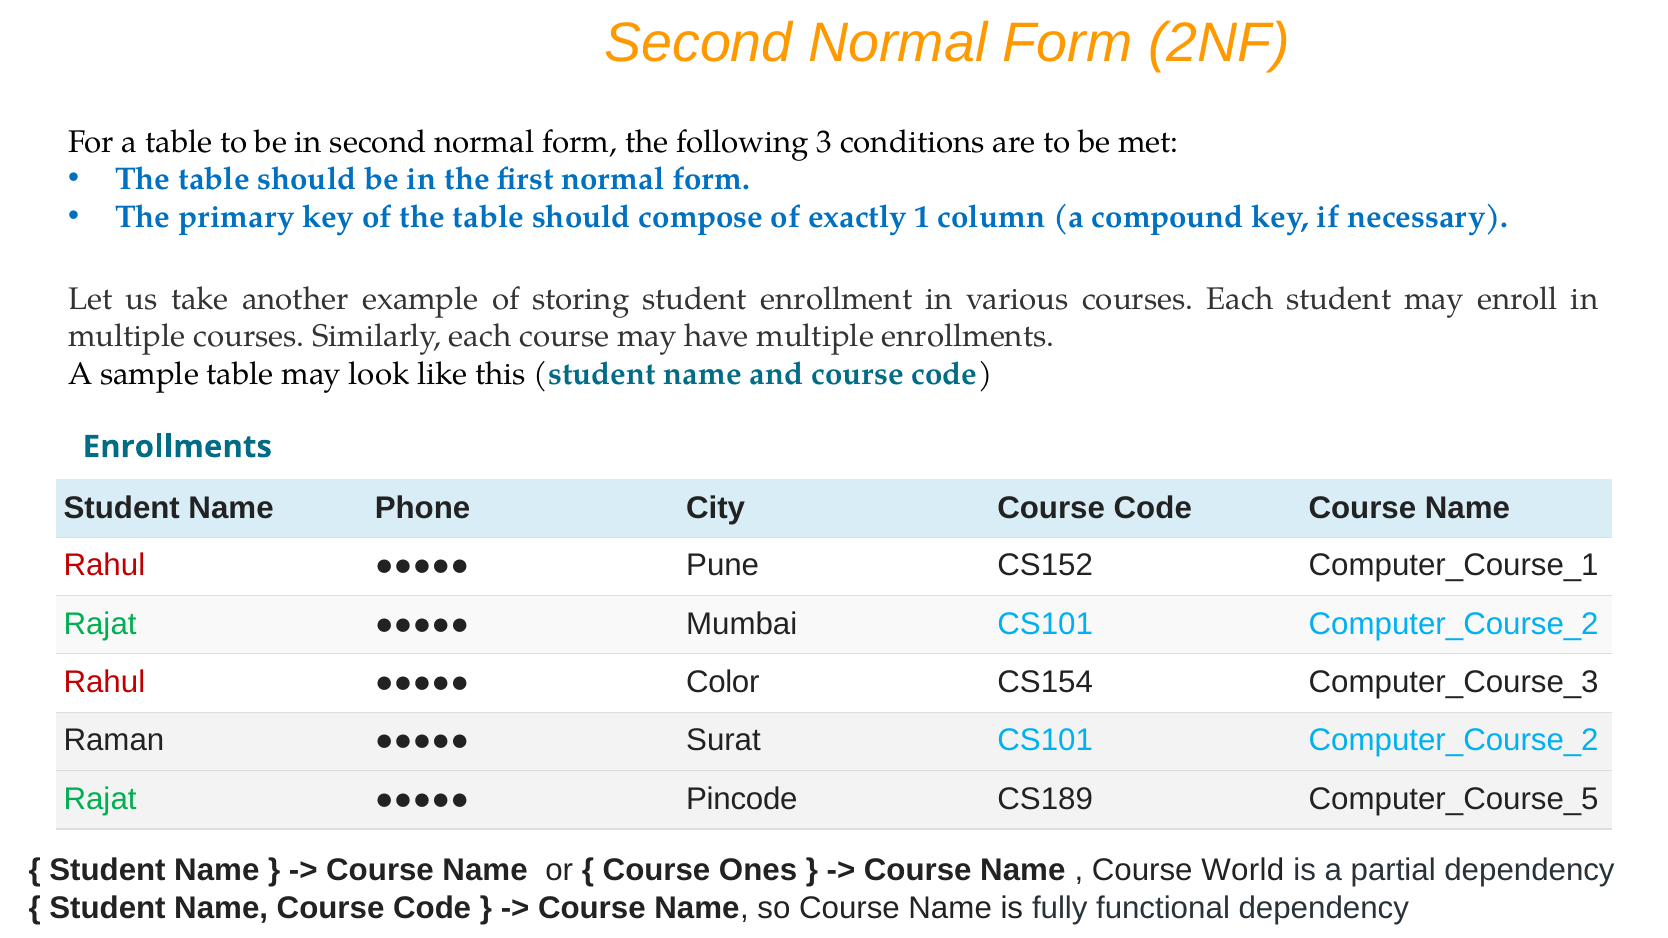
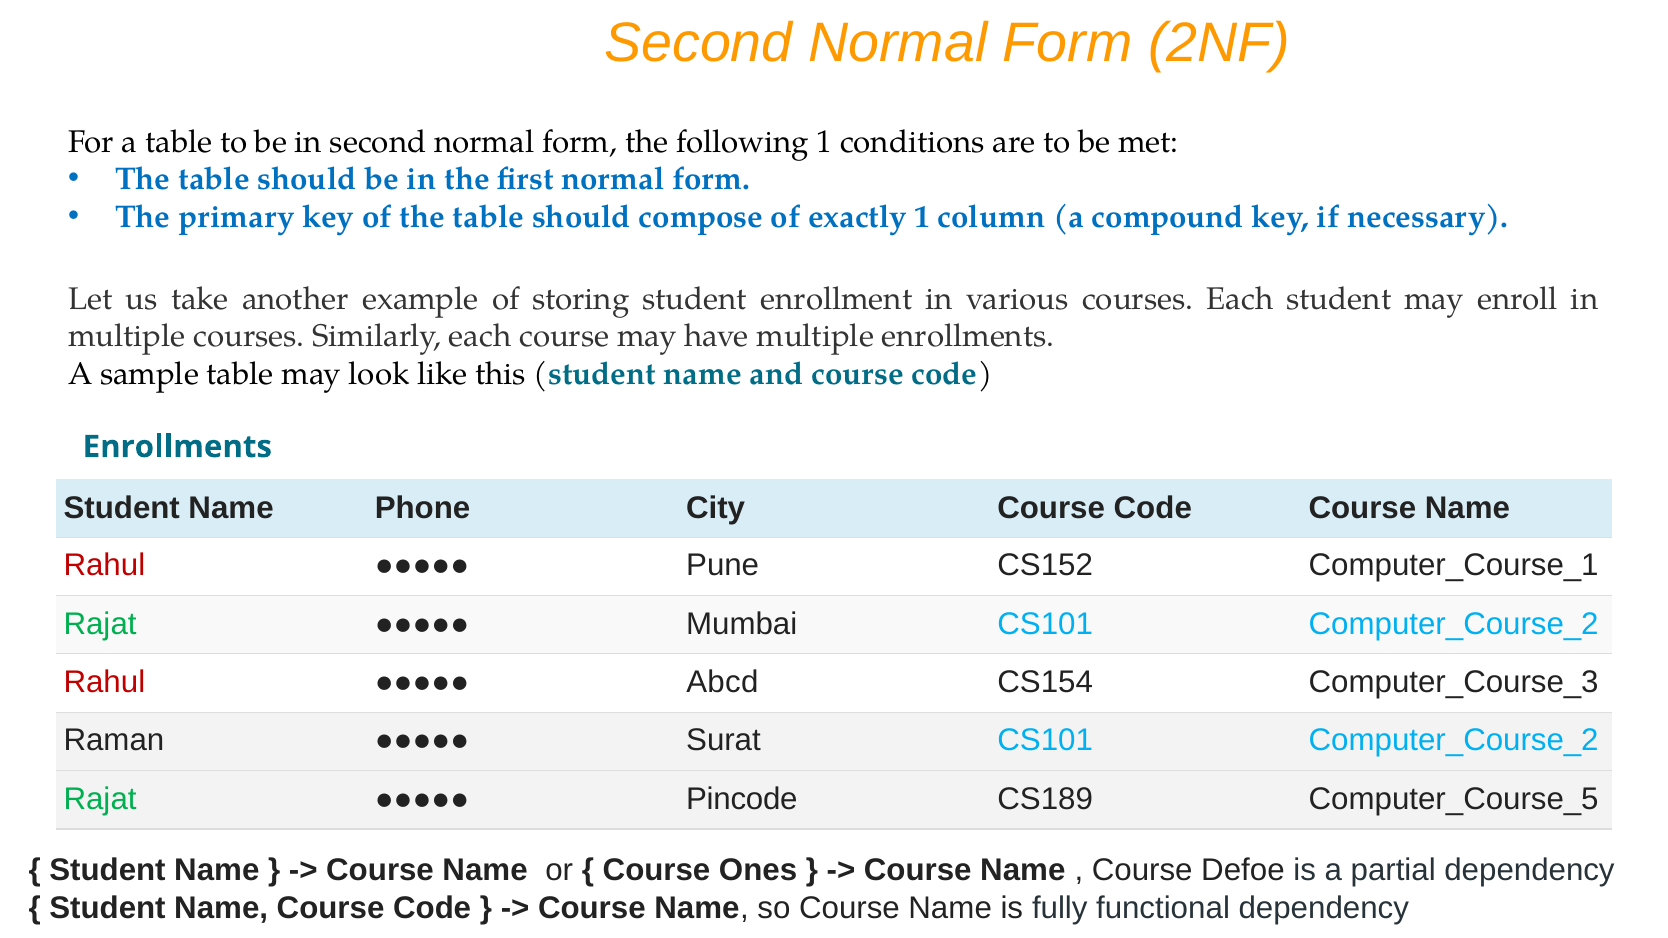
following 3: 3 -> 1
Color: Color -> Abcd
World: World -> Defoe
